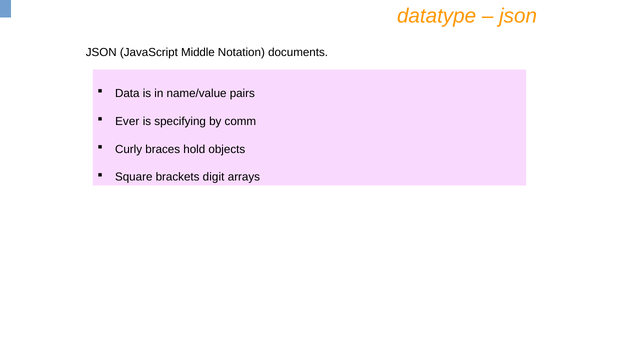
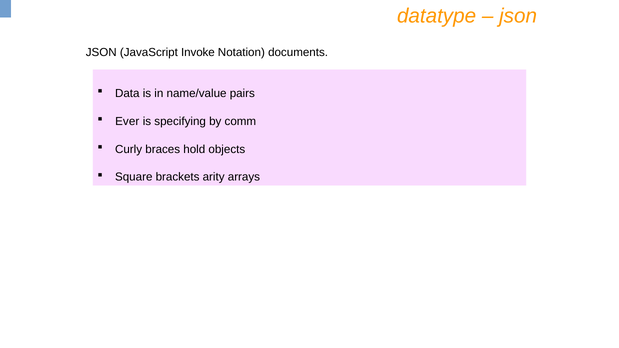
Middle: Middle -> Invoke
digit: digit -> arity
